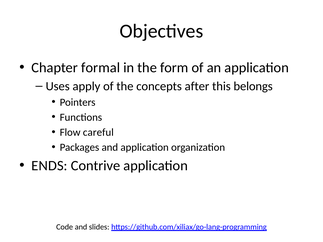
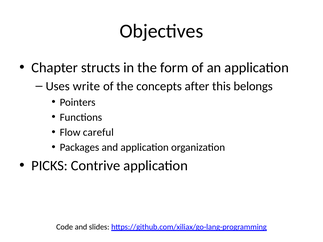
formal: formal -> structs
apply: apply -> write
ENDS: ENDS -> PICKS
